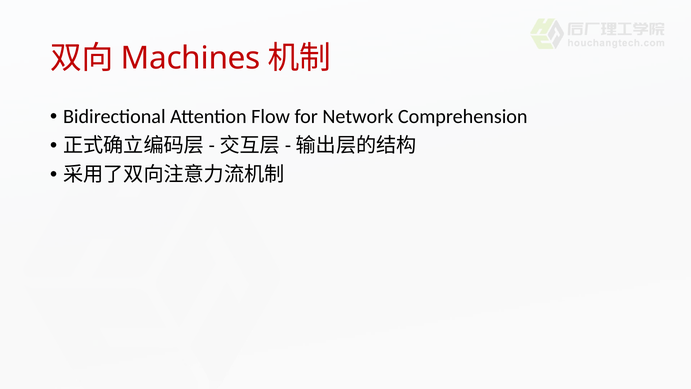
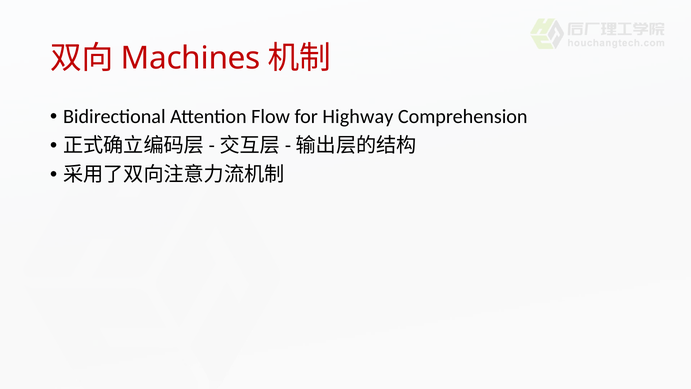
Network: Network -> Highway
